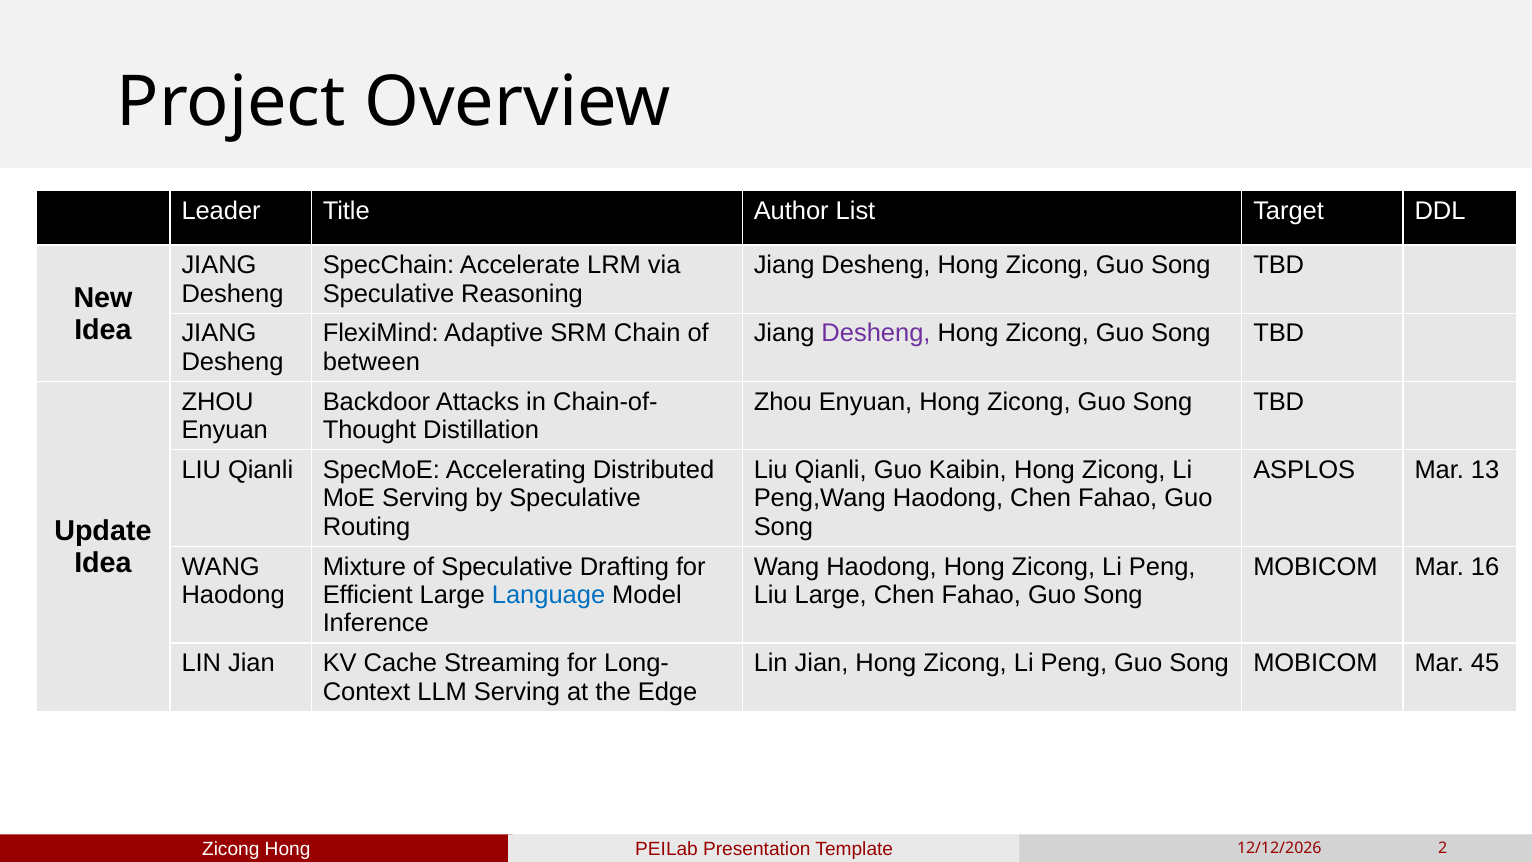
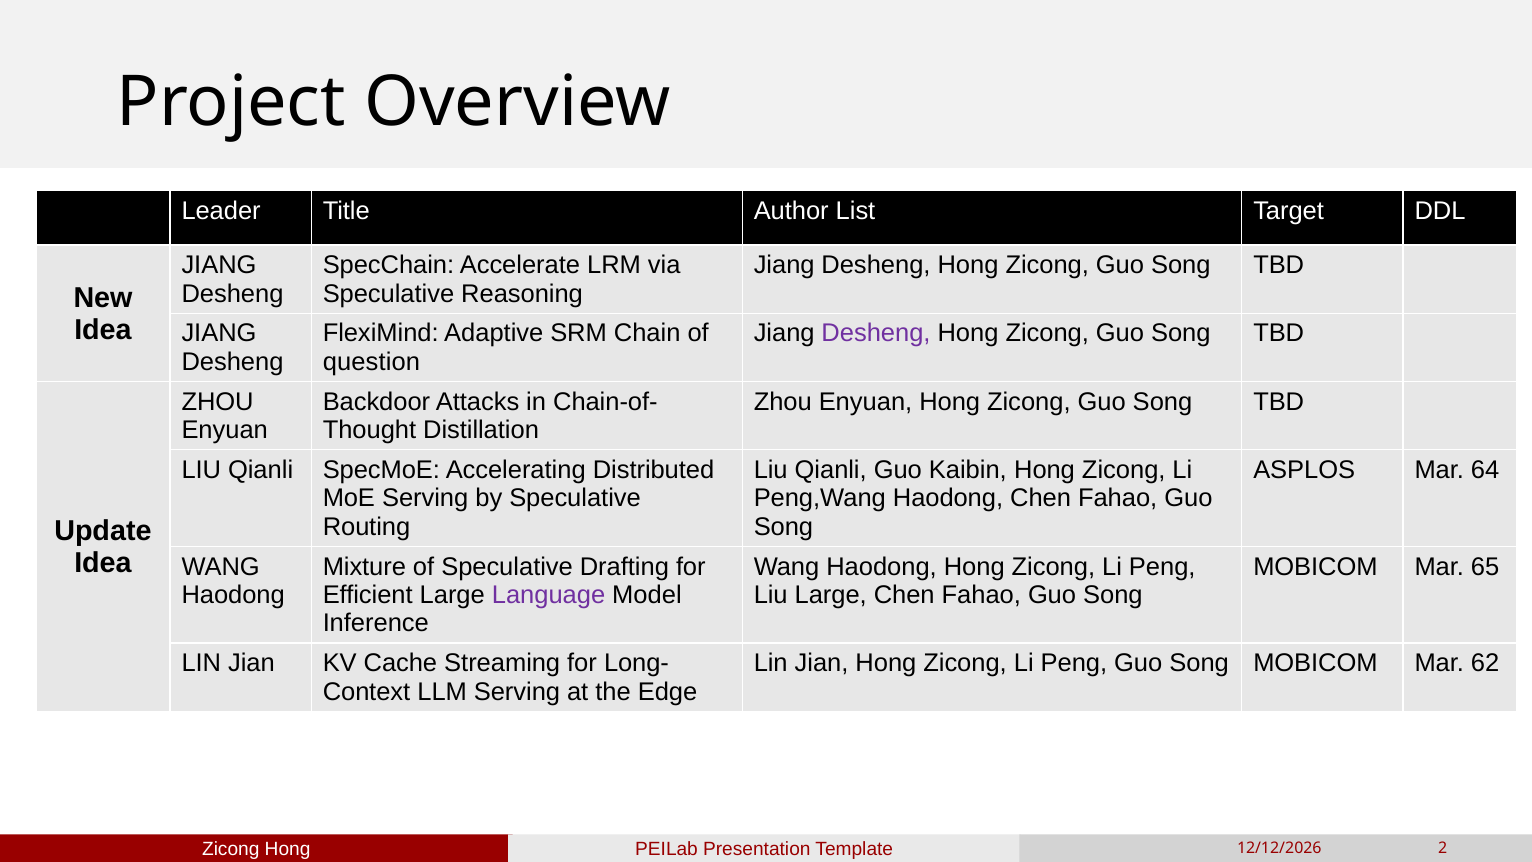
between: between -> question
13: 13 -> 64
16: 16 -> 65
Language colour: blue -> purple
45: 45 -> 62
